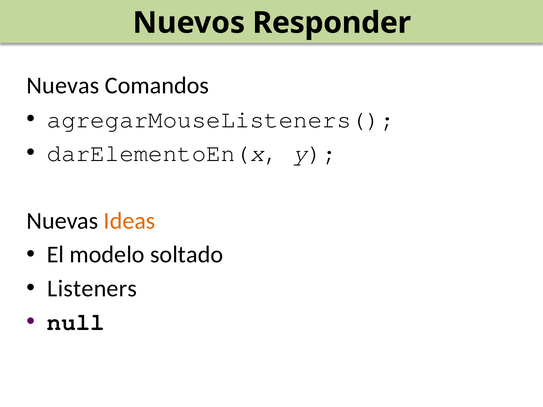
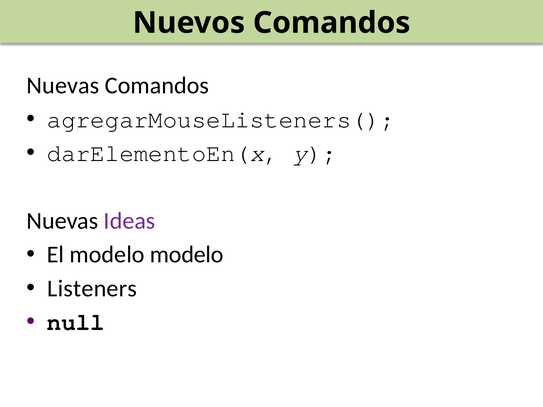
Nuevos Responder: Responder -> Comandos
Ideas colour: orange -> purple
modelo soltado: soltado -> modelo
